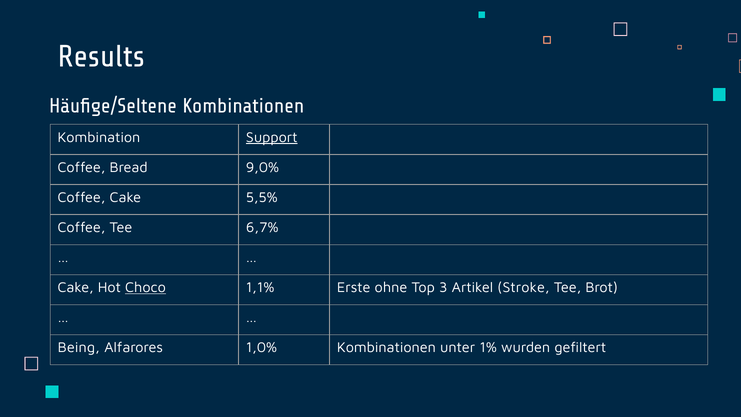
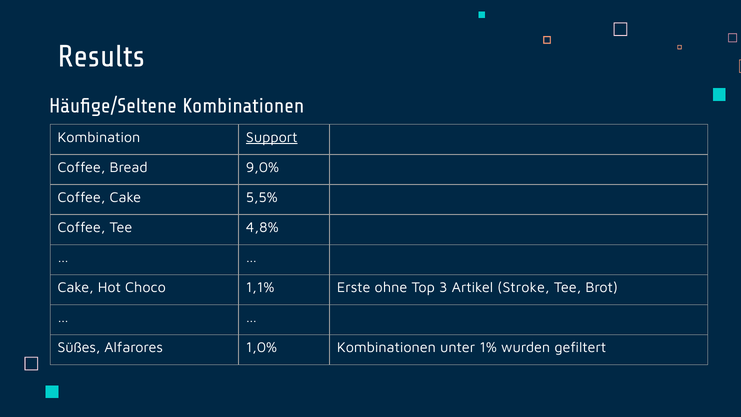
6,7%: 6,7% -> 4,8%
Choco underline: present -> none
Being: Being -> Süßes
